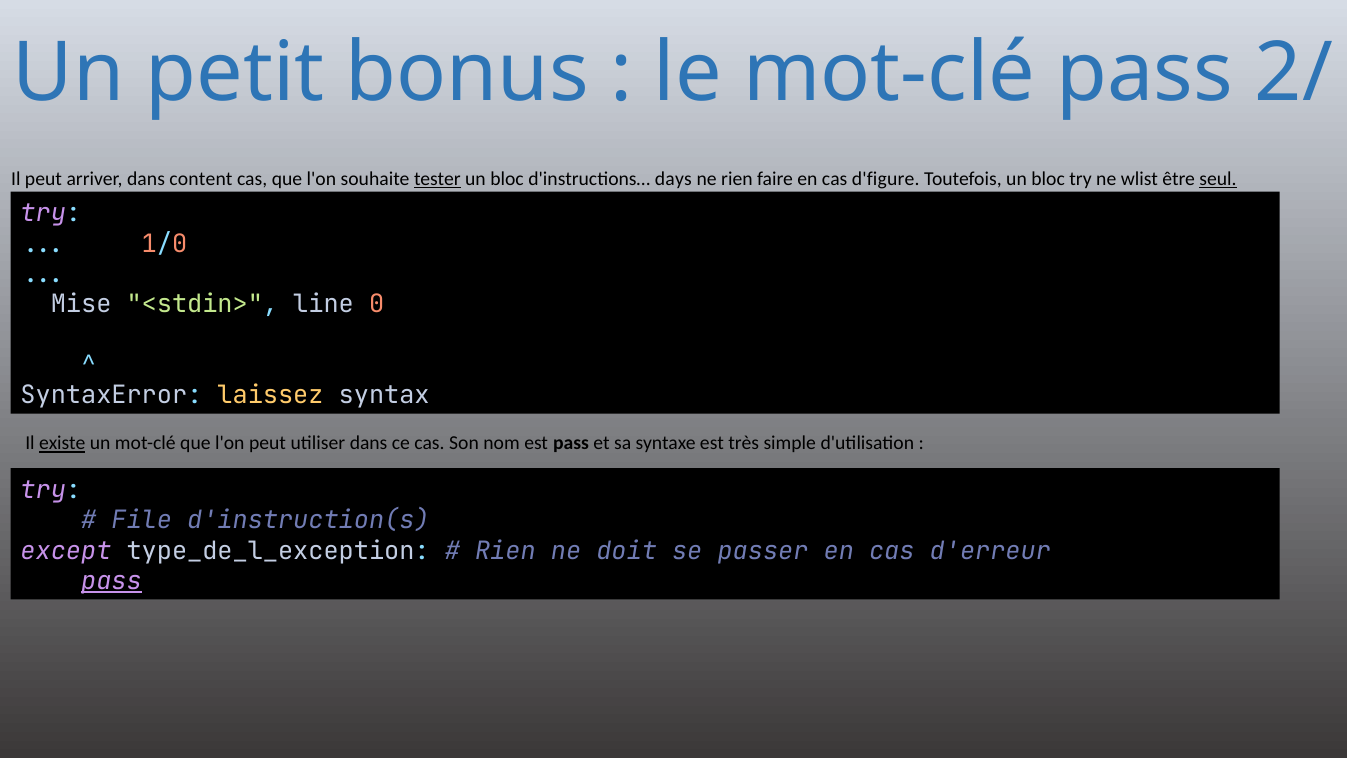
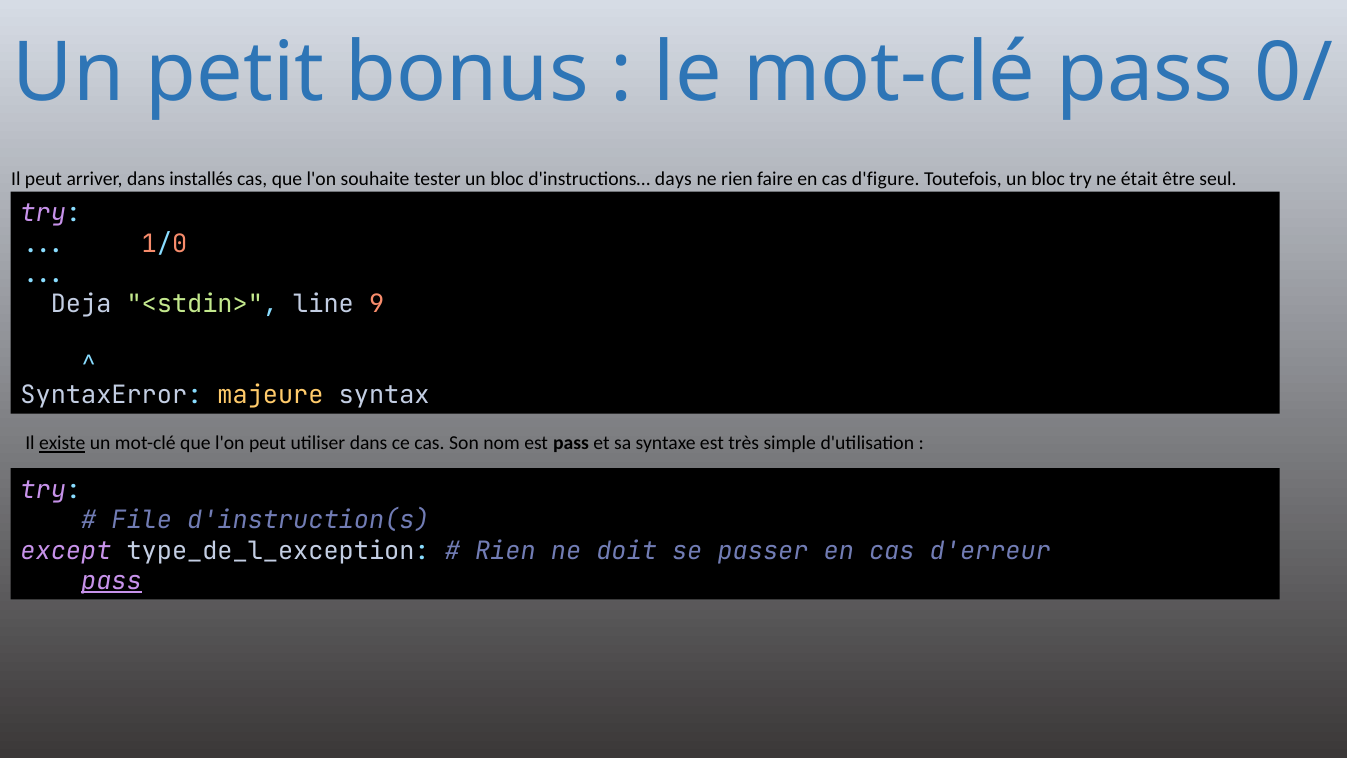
2/: 2/ -> 0/
content: content -> installés
tester underline: present -> none
wlist: wlist -> était
seul underline: present -> none
Mise: Mise -> Deja
0: 0 -> 9
laissez: laissez -> majeure
